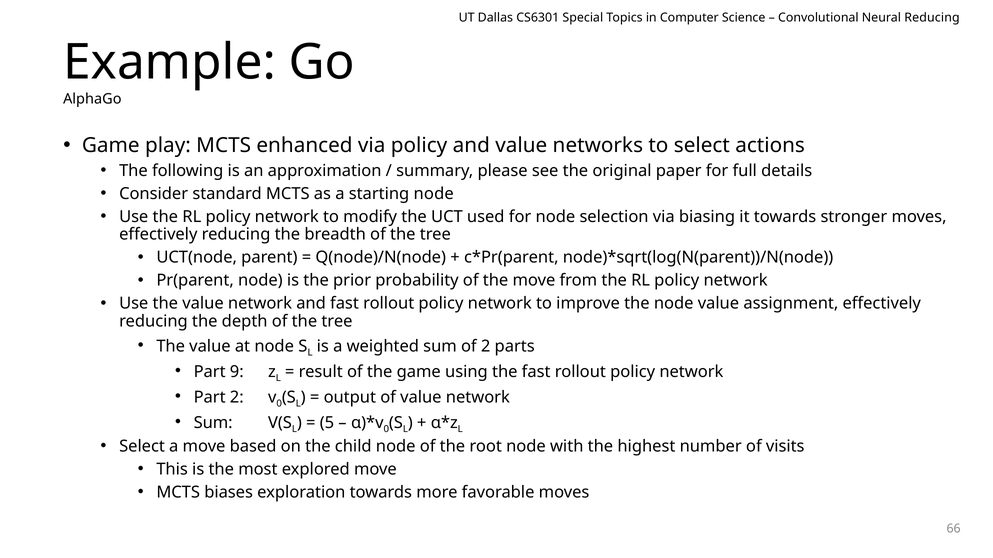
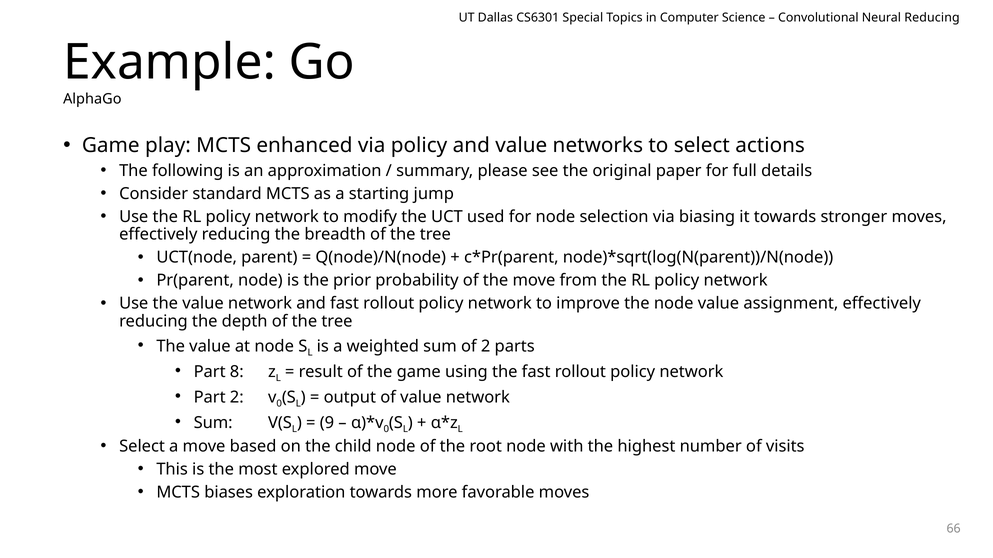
starting node: node -> jump
9: 9 -> 8
5: 5 -> 9
